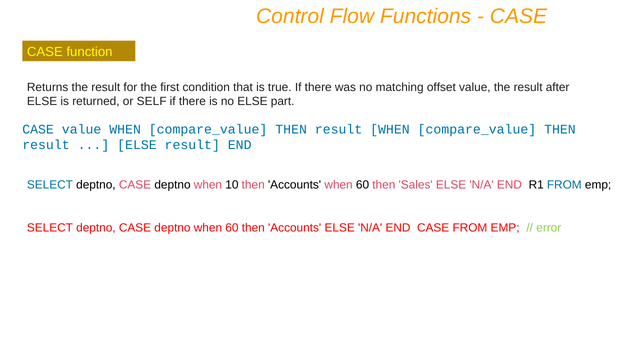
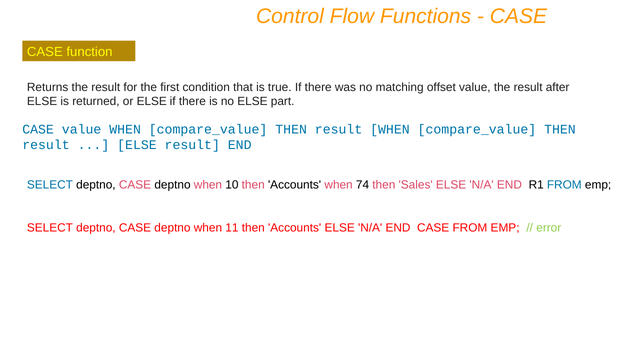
or SELF: SELF -> ELSE
Accounts when 60: 60 -> 74
deptno when 60: 60 -> 11
